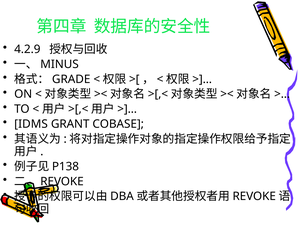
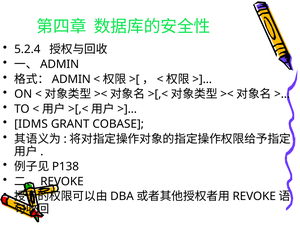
4.2.9: 4.2.9 -> 5.2.4
MINUS at (60, 64): MINUS -> ADMIN
GRADE at (71, 79): GRADE -> ADMIN
